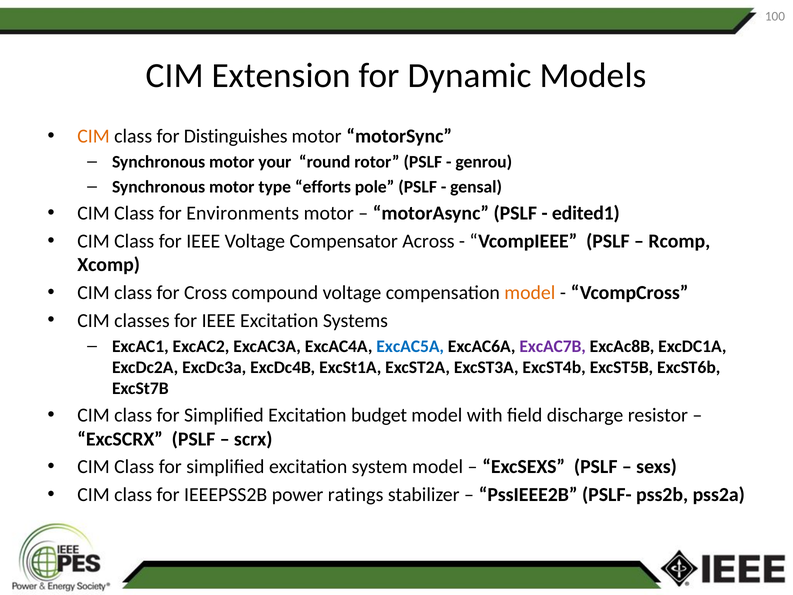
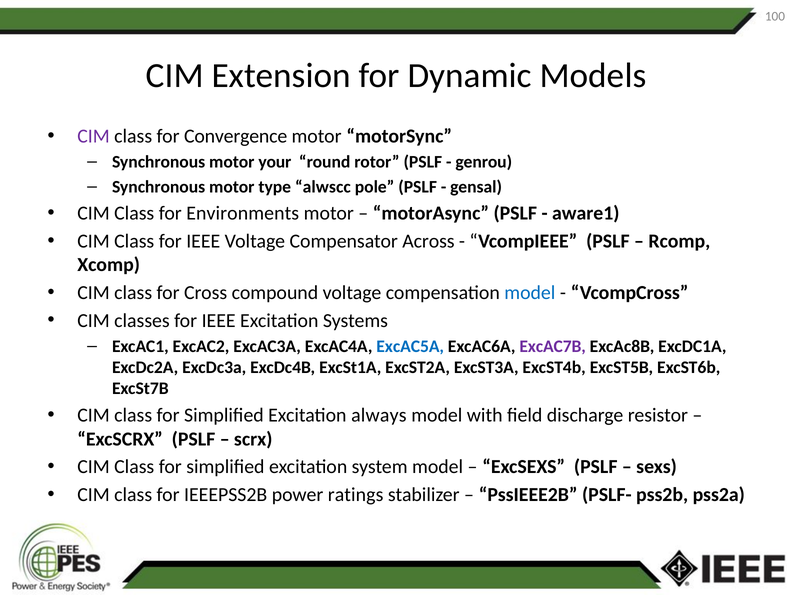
CIM at (94, 136) colour: orange -> purple
Distinguishes: Distinguishes -> Convergence
efforts: efforts -> alwscc
edited1: edited1 -> aware1
model at (530, 293) colour: orange -> blue
budget: budget -> always
